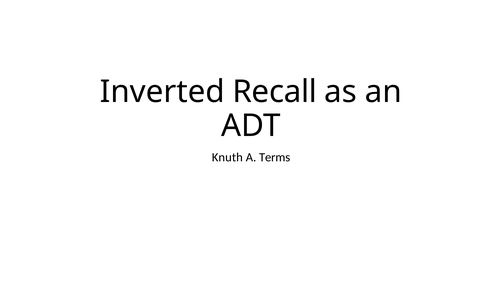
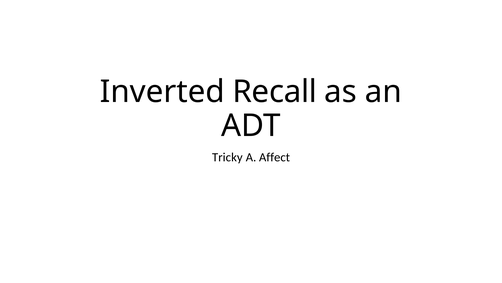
Knuth: Knuth -> Tricky
Terms: Terms -> Affect
